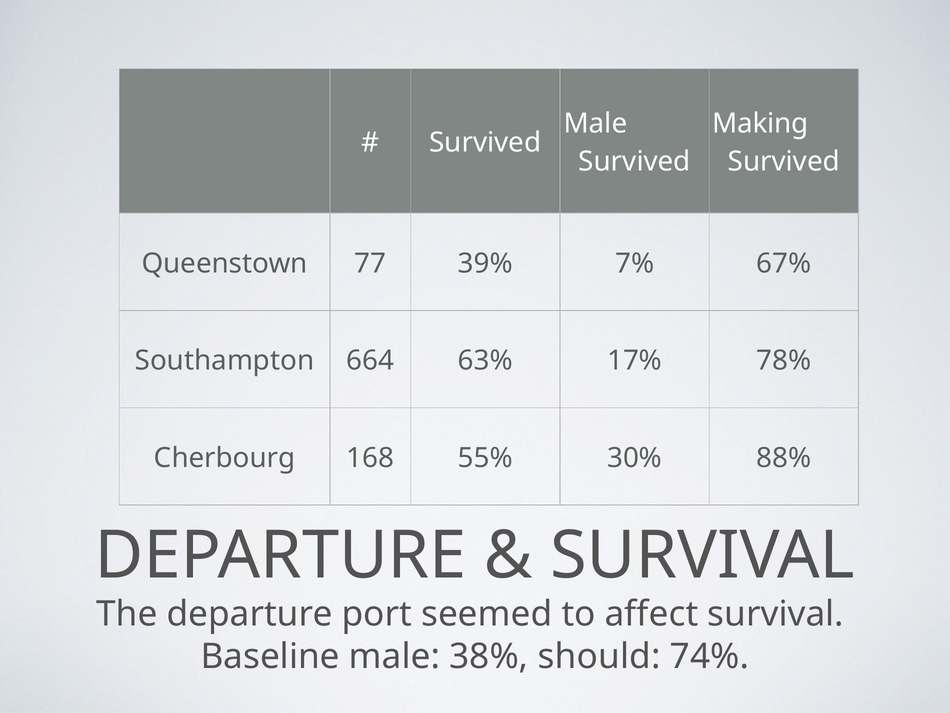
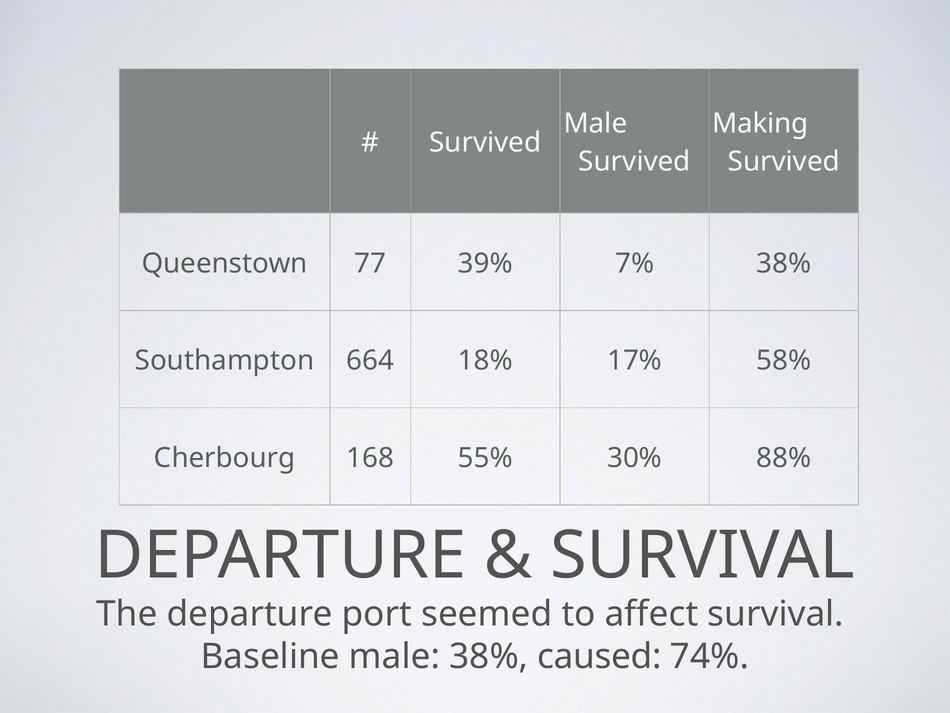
7% 67%: 67% -> 38%
63%: 63% -> 18%
78%: 78% -> 58%
should: should -> caused
